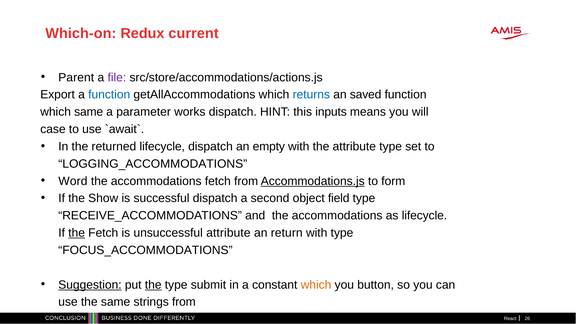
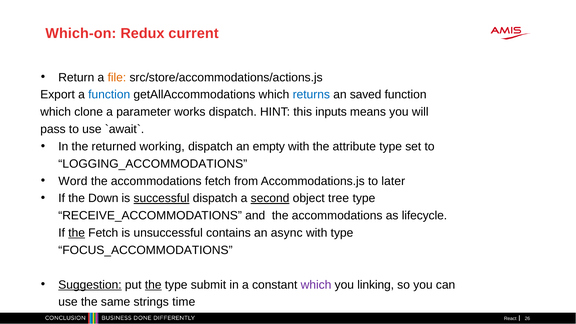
Parent: Parent -> Return
file colour: purple -> orange
which same: same -> clone
case: case -> pass
returned lifecycle: lifecycle -> working
Accommodations.js underline: present -> none
form: form -> later
Show: Show -> Down
successful underline: none -> present
second underline: none -> present
field: field -> tree
unsuccessful attribute: attribute -> contains
return: return -> async
which at (316, 285) colour: orange -> purple
button: button -> linking
strings from: from -> time
